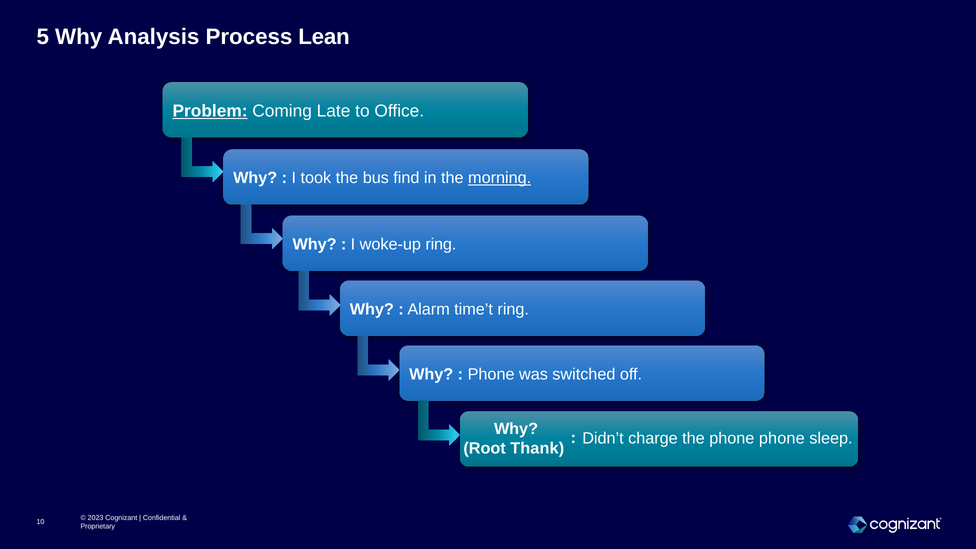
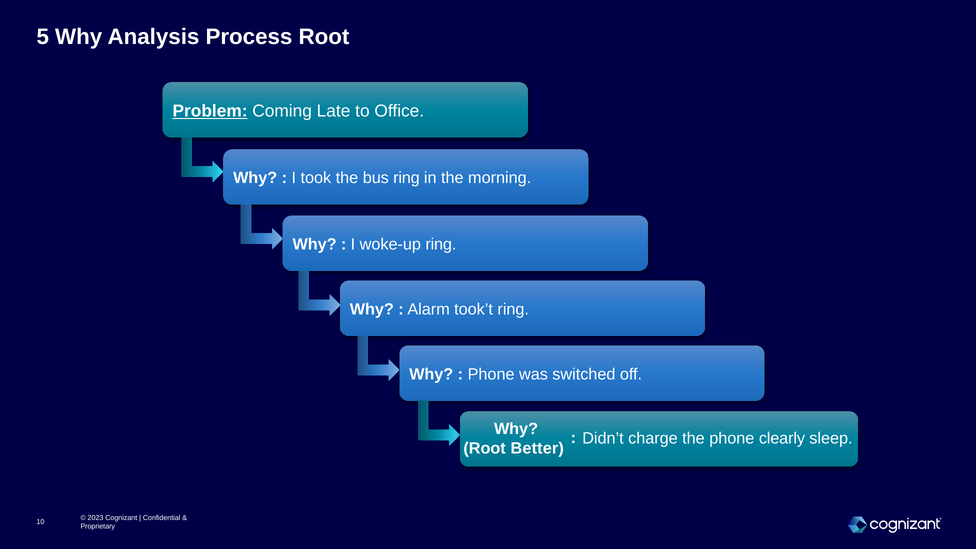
Process Lean: Lean -> Root
bus find: find -> ring
morning underline: present -> none
time’t: time’t -> took’t
phone phone: phone -> clearly
Thank: Thank -> Better
